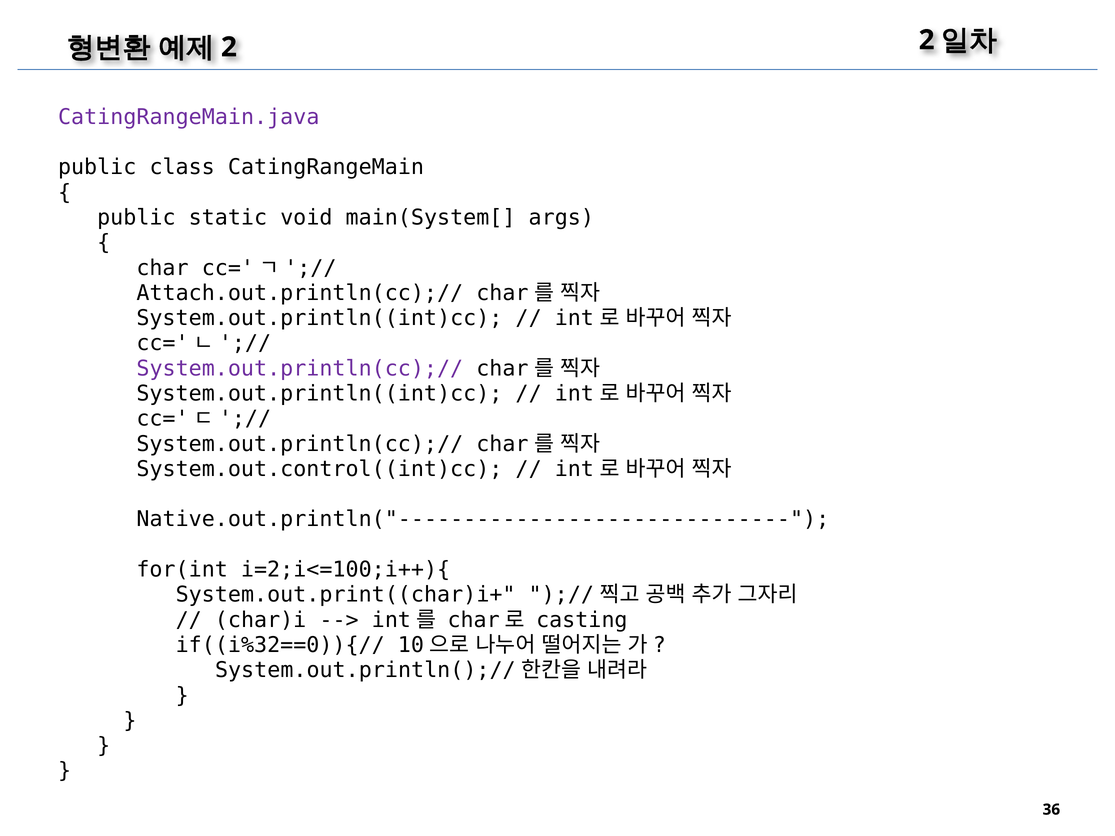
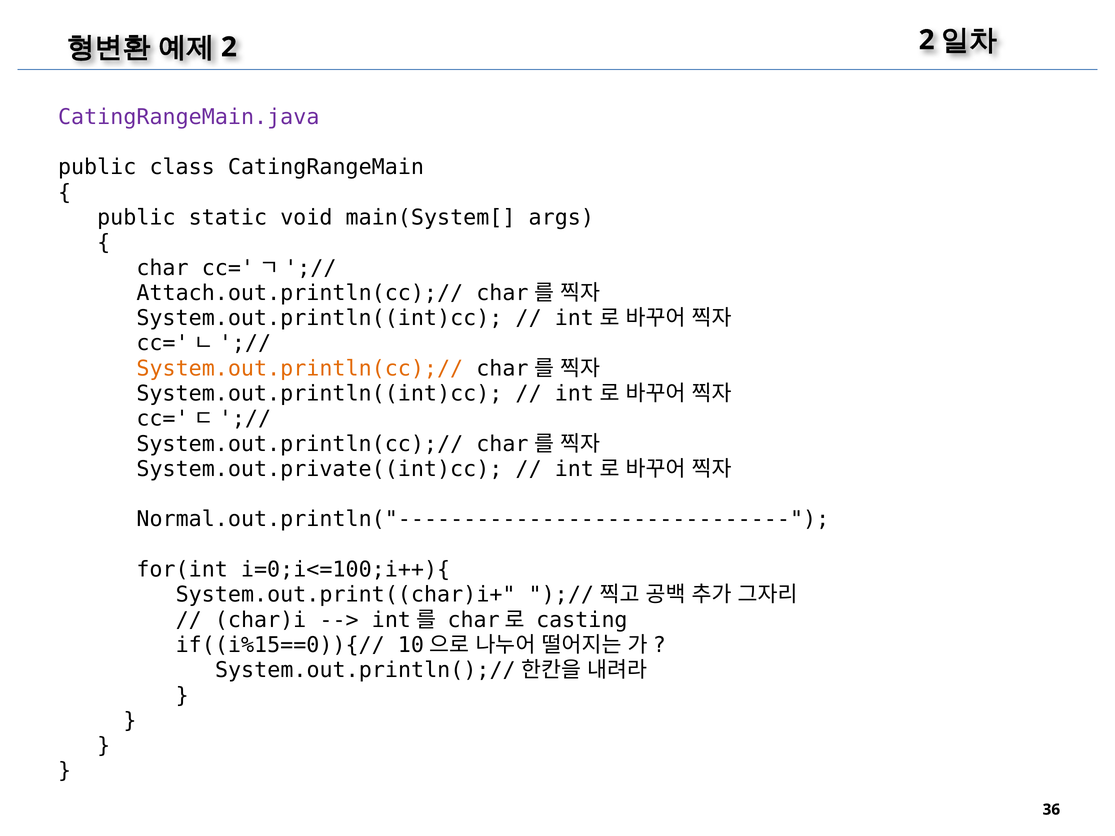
System.out.println(cc);// at (300, 369) colour: purple -> orange
System.out.control((int)cc: System.out.control((int)cc -> System.out.private((int)cc
Native.out.println("------------------------------: Native.out.println("------------------------------ -> Normal.out.println("------------------------------
i=2;i<=100;i++){: i=2;i<=100;i++){ -> i=0;i<=100;i++){
if((i%32==0)){//: if((i%32==0)){// -> if((i%15==0)){//
